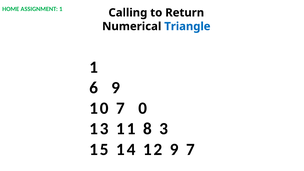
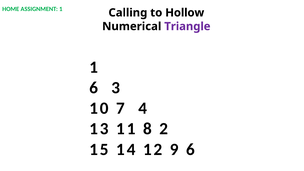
Return: Return -> Hollow
Triangle colour: blue -> purple
6 9: 9 -> 3
0: 0 -> 4
3: 3 -> 2
9 7: 7 -> 6
